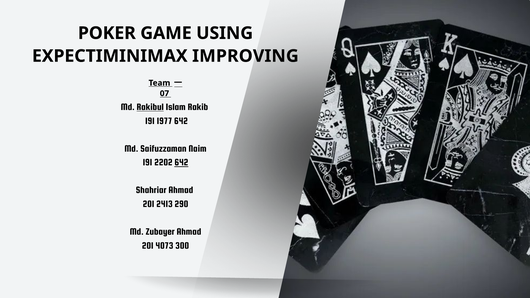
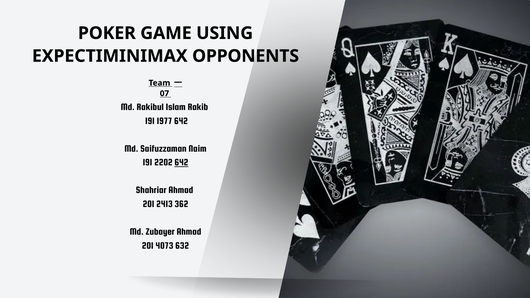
IMPROVING: IMPROVING -> OPPONENTS
Rakibul underline: present -> none
290: 290 -> 362
300: 300 -> 632
